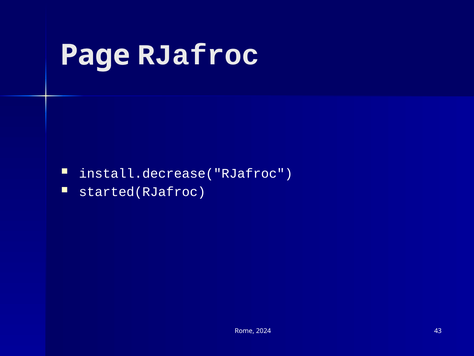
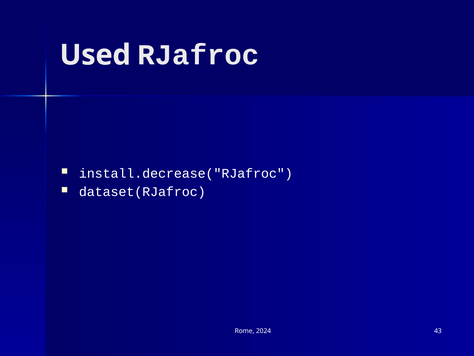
Page: Page -> Used
started(RJafroc: started(RJafroc -> dataset(RJafroc
